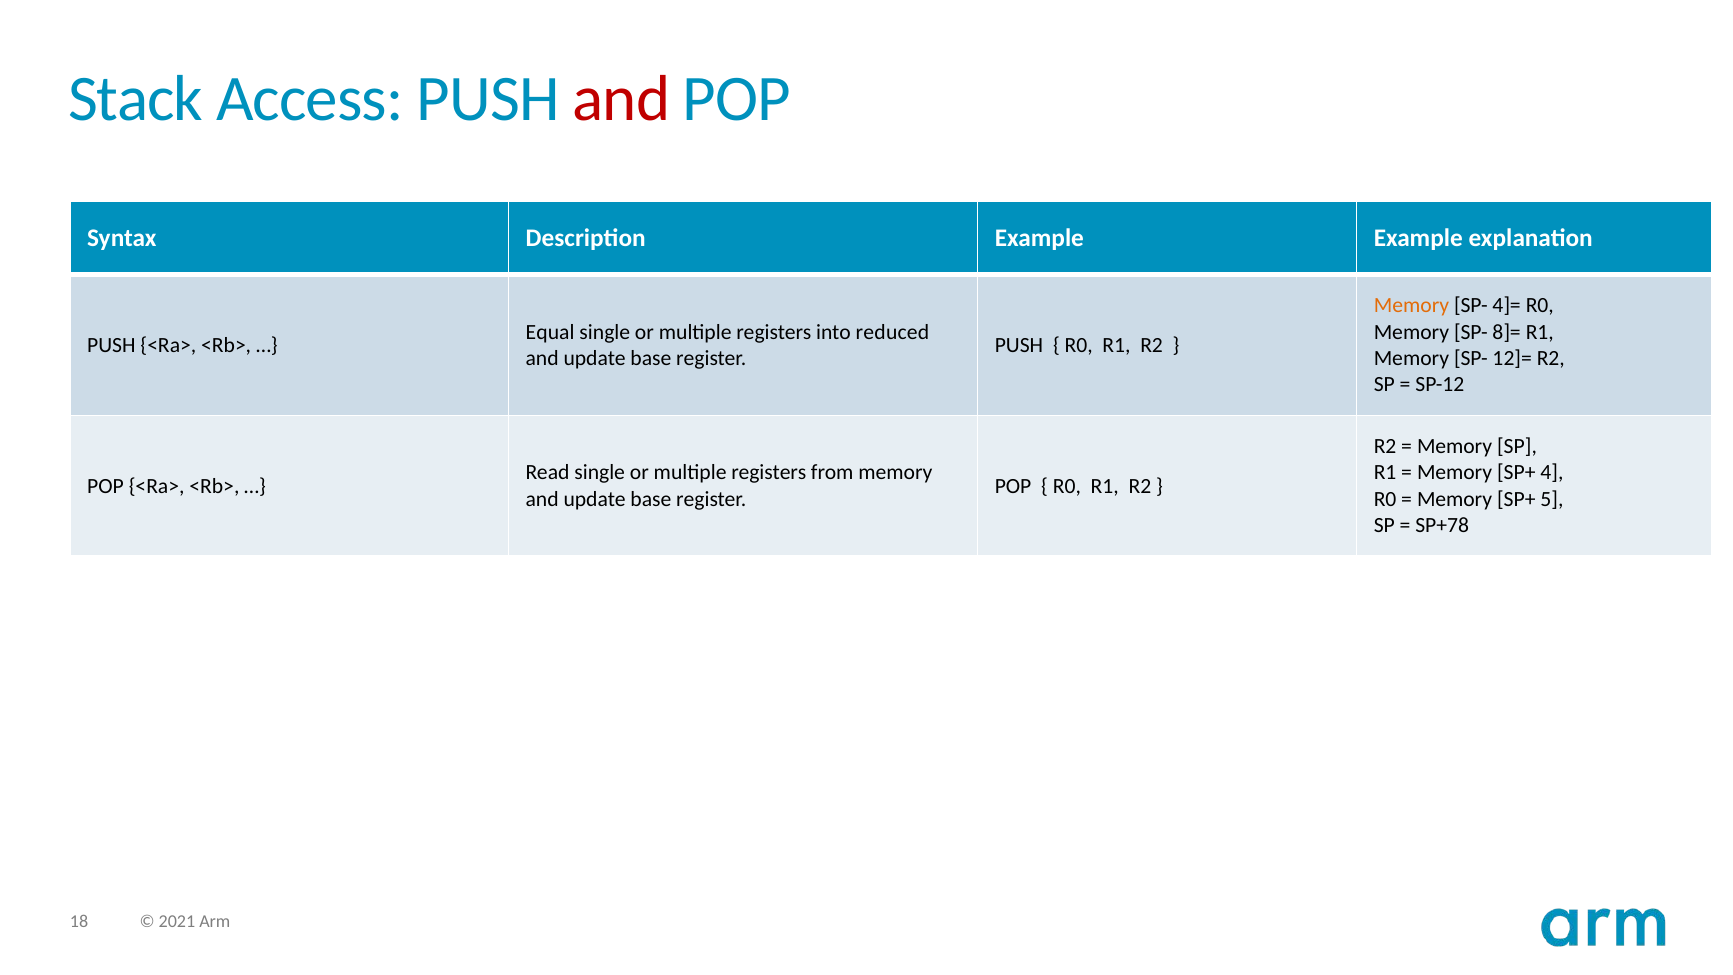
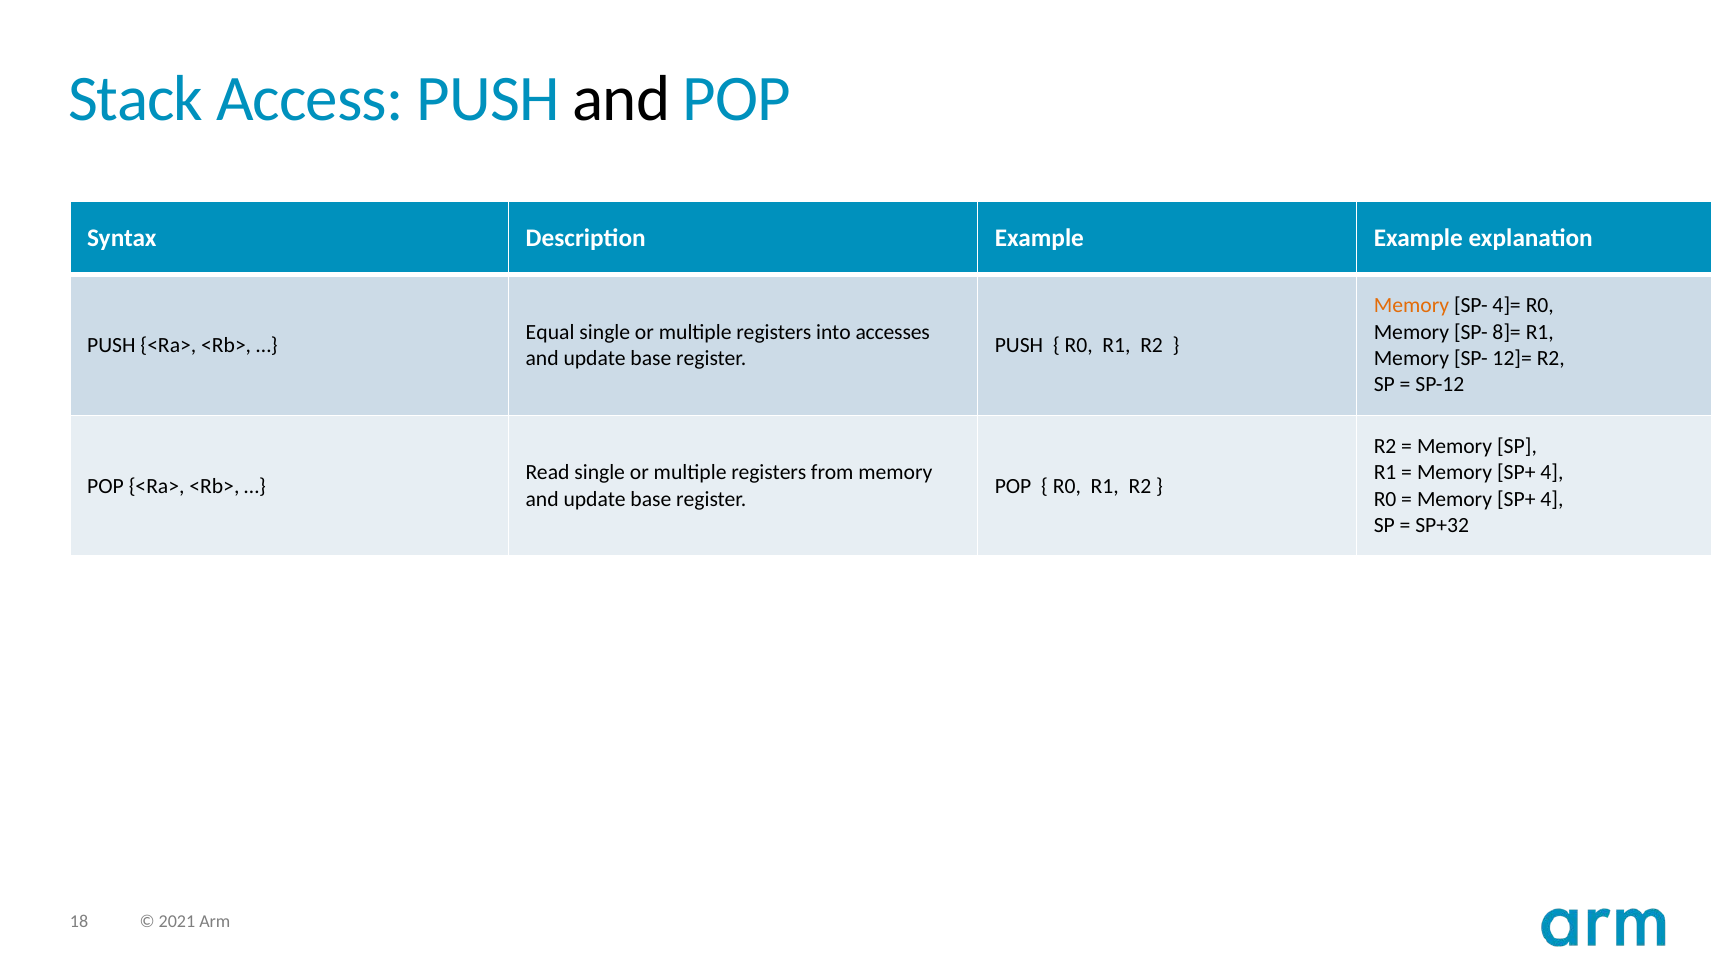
and at (621, 99) colour: red -> black
reduced: reduced -> accesses
5 at (1552, 499): 5 -> 4
SP+78: SP+78 -> SP+32
